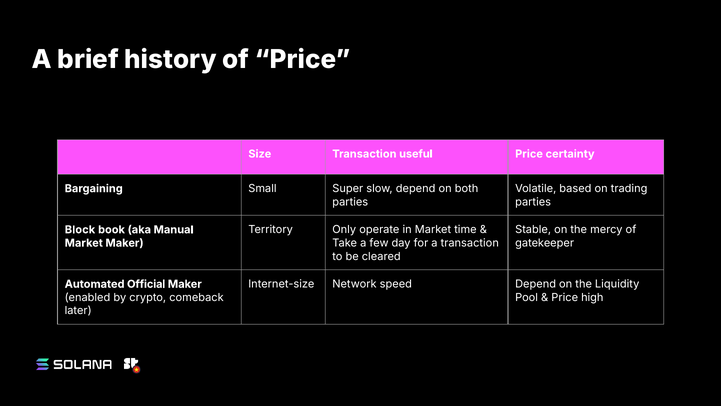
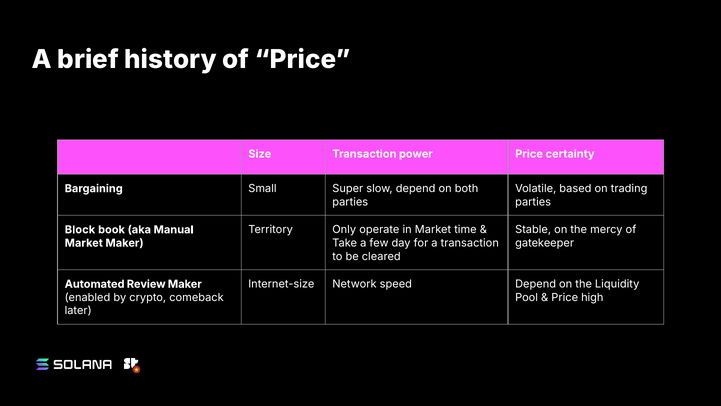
useful: useful -> power
Official: Official -> Review
